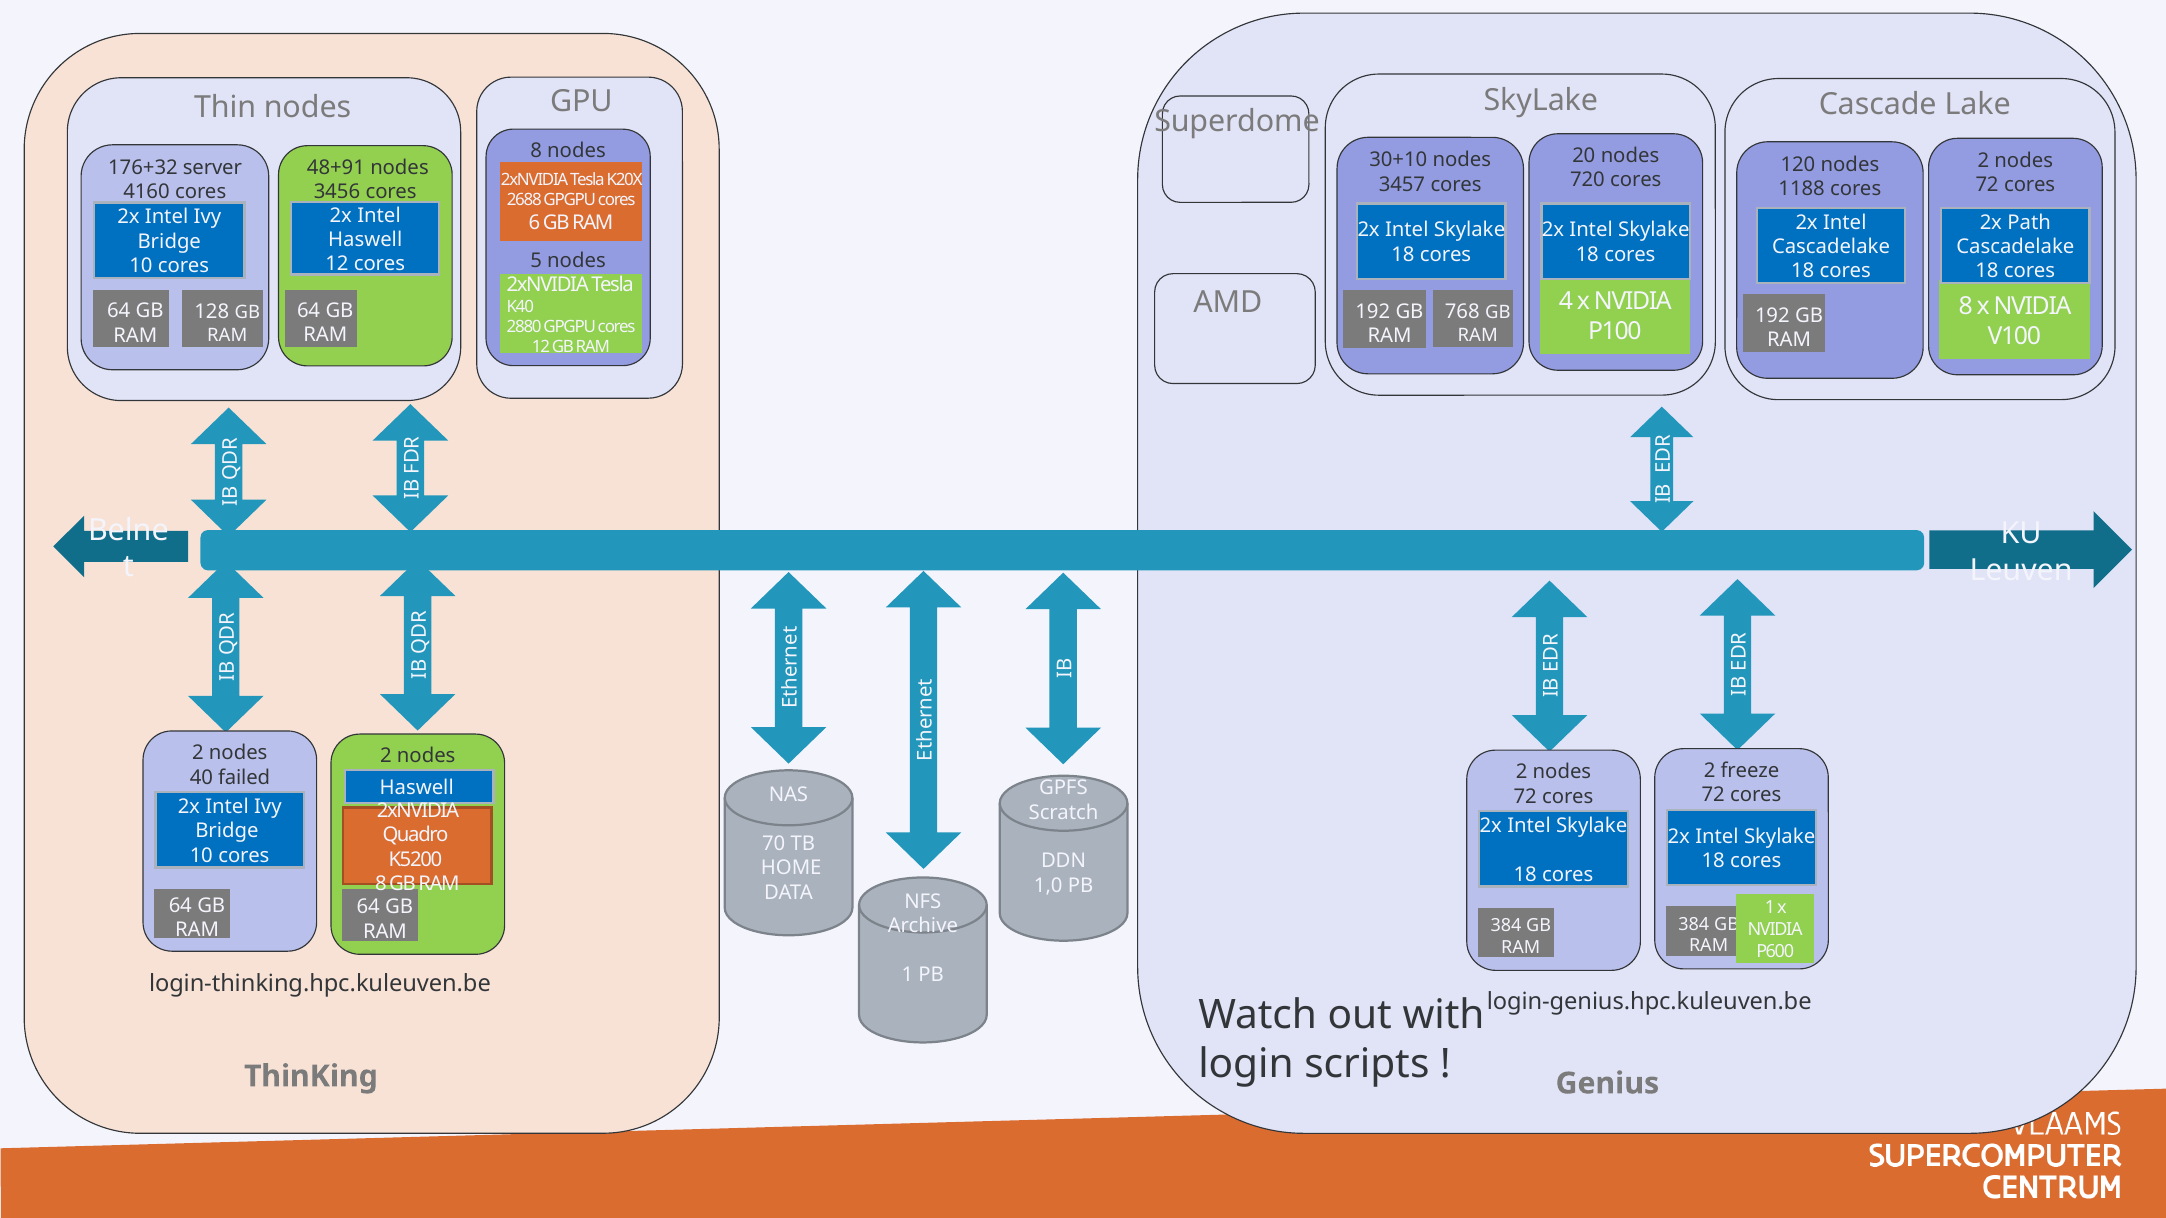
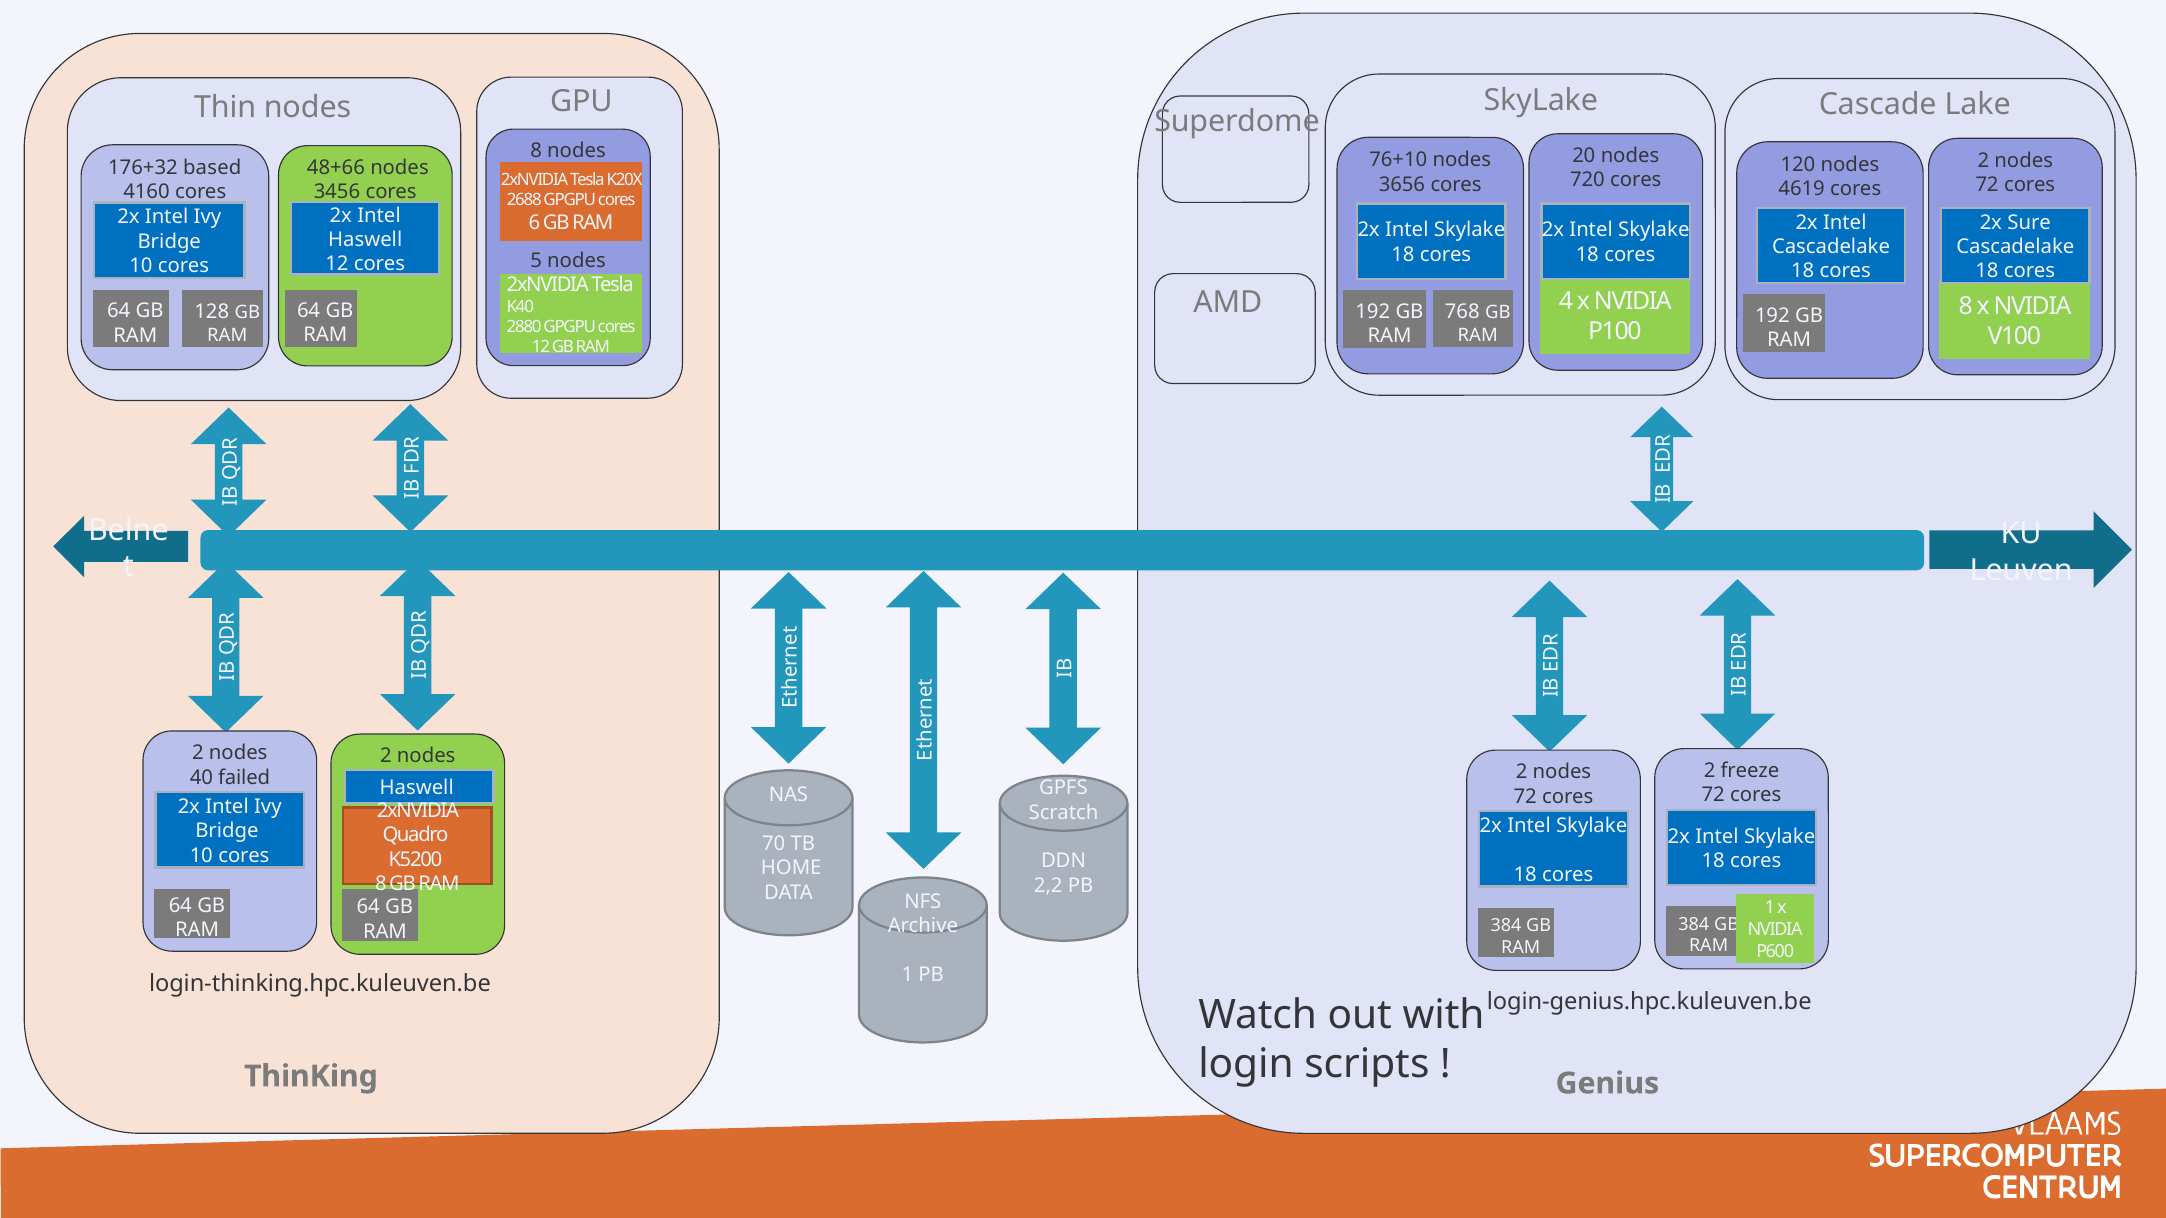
30+10: 30+10 -> 76+10
server: server -> based
48+91: 48+91 -> 48+66
3457: 3457 -> 3656
1188: 1188 -> 4619
Path: Path -> Sure
1,0: 1,0 -> 2,2
